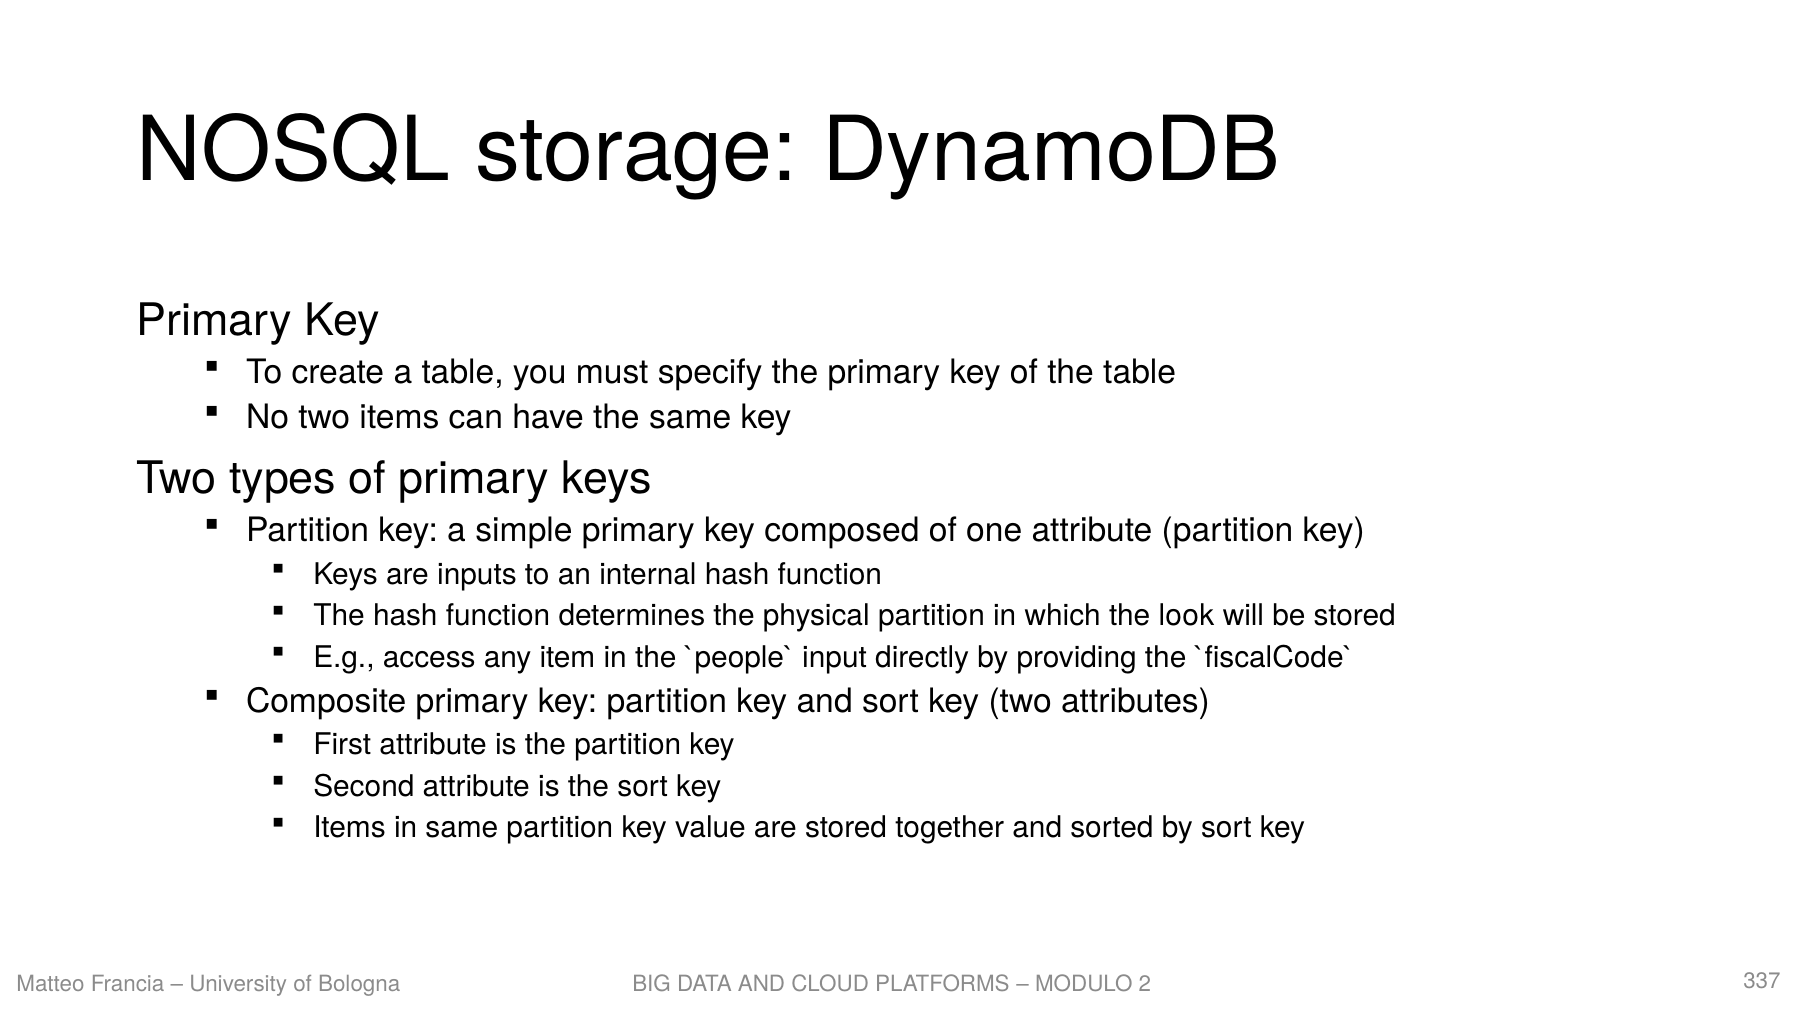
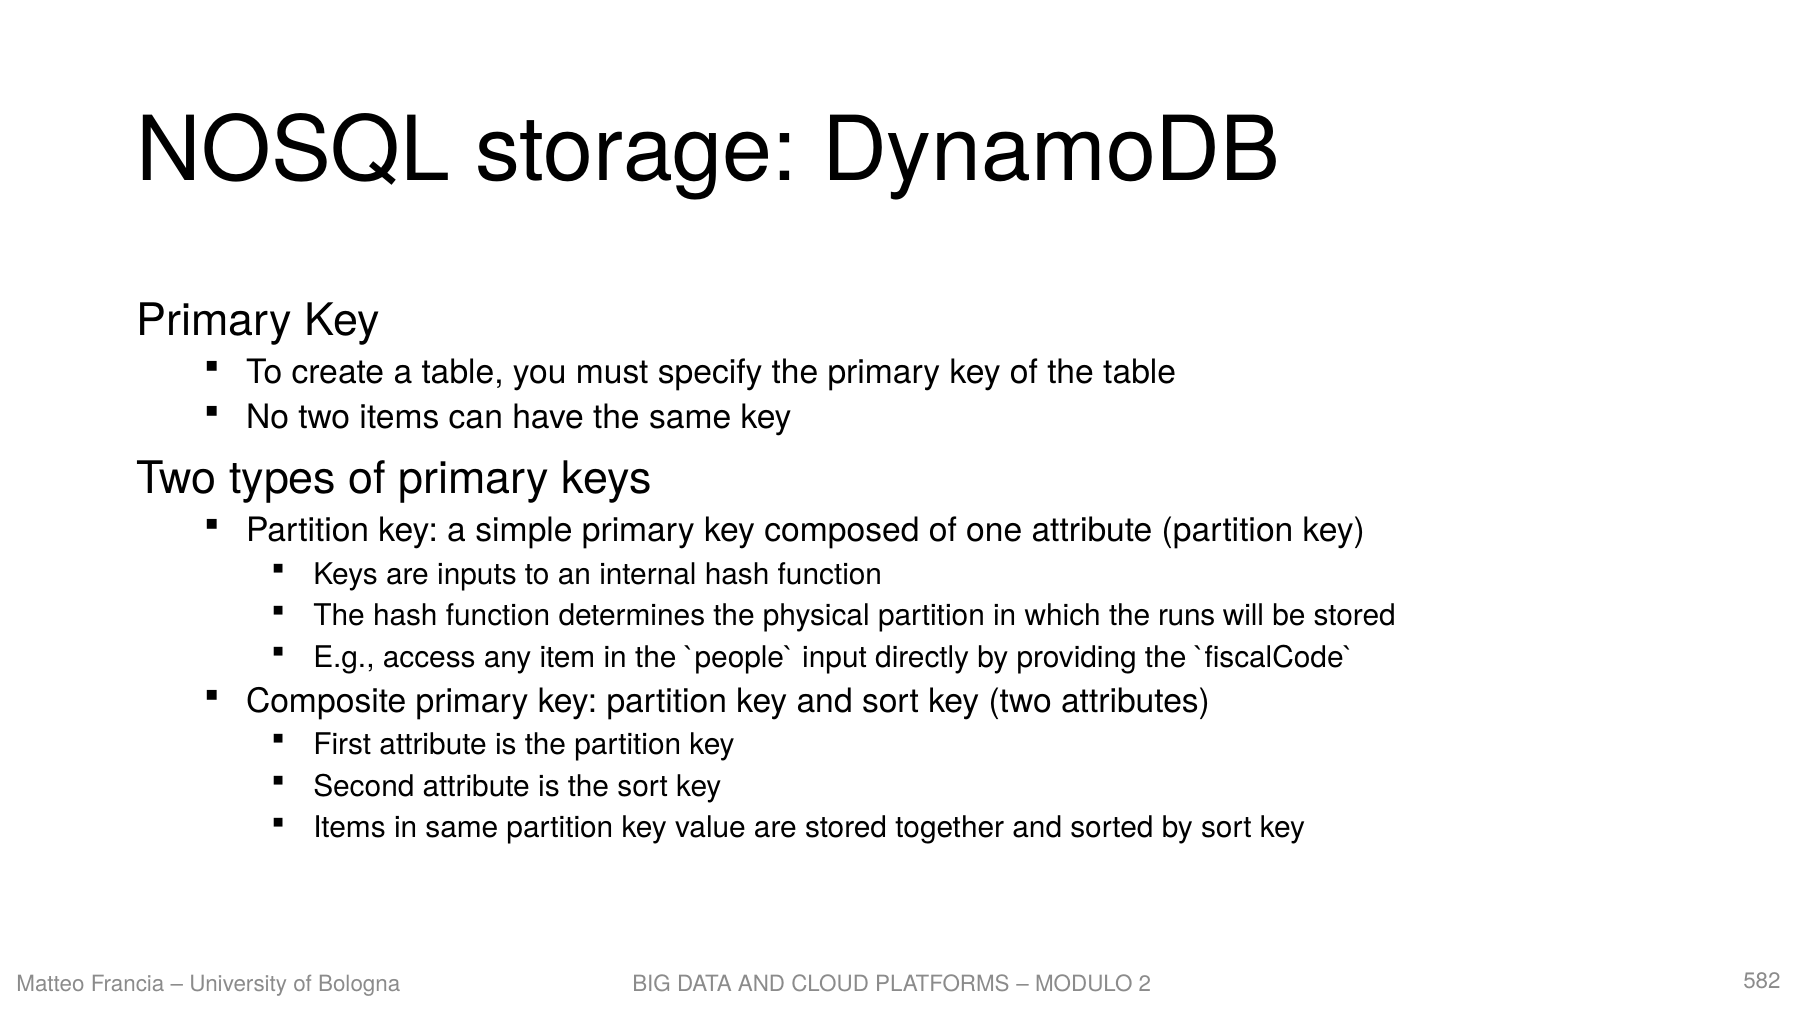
look: look -> runs
337: 337 -> 582
